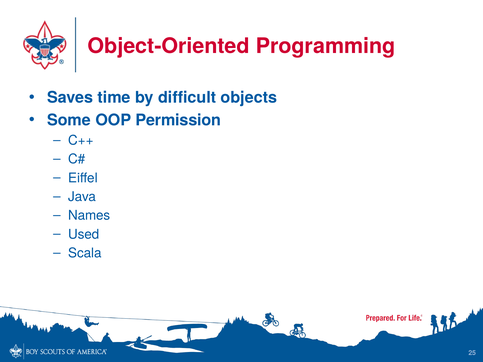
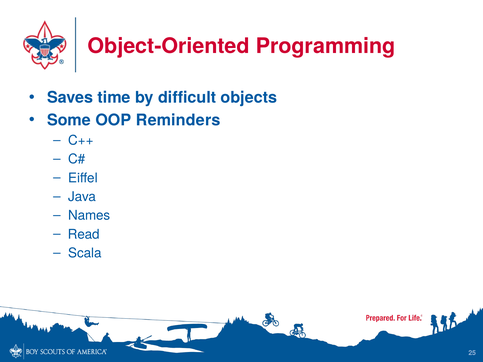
Permission: Permission -> Reminders
Used: Used -> Read
